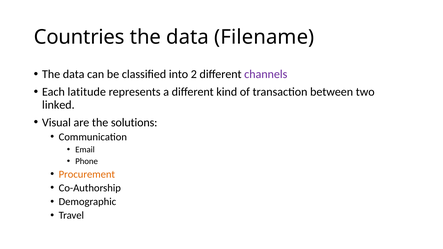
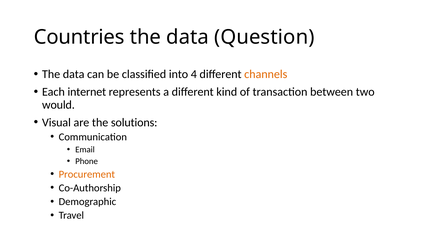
Filename: Filename -> Question
2: 2 -> 4
channels colour: purple -> orange
latitude: latitude -> internet
linked: linked -> would
